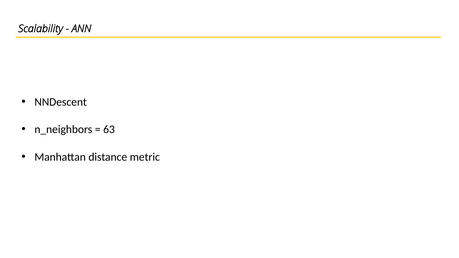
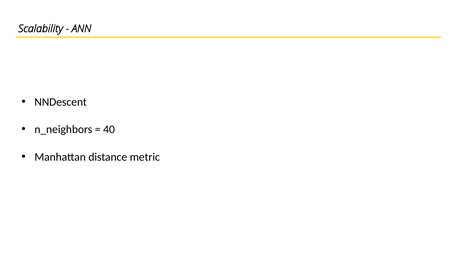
63: 63 -> 40
